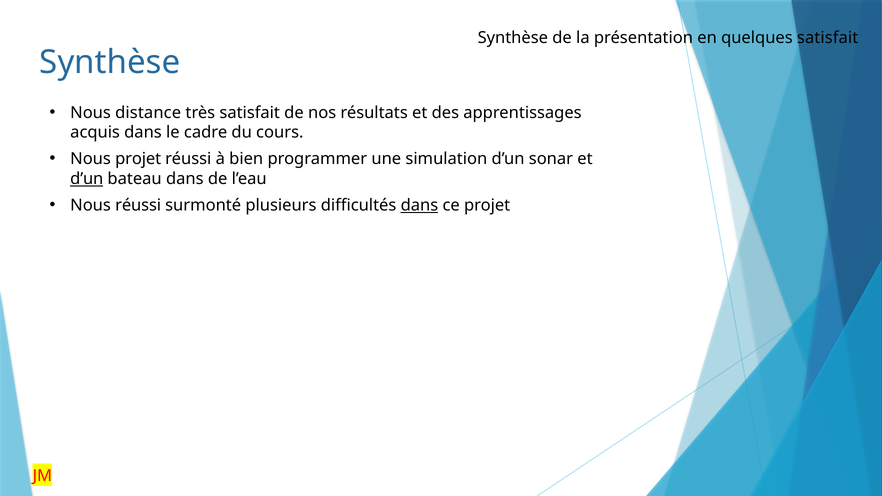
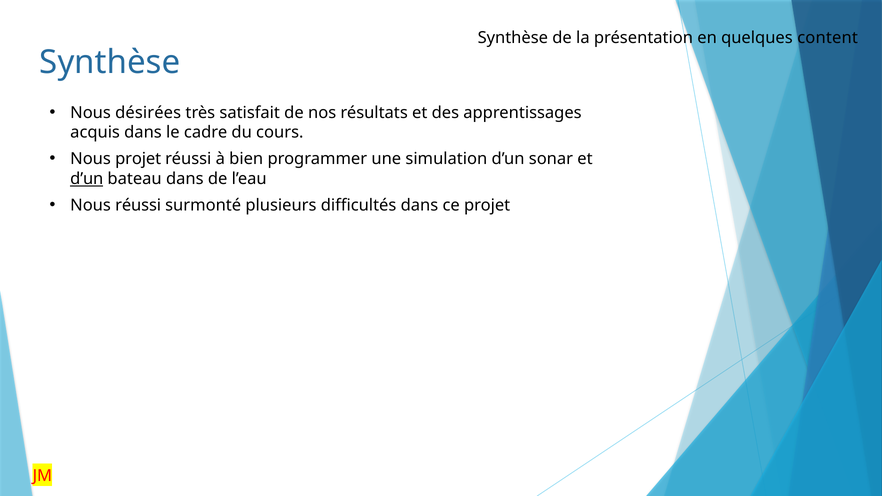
quelques satisfait: satisfait -> content
distance: distance -> désirées
dans at (419, 205) underline: present -> none
